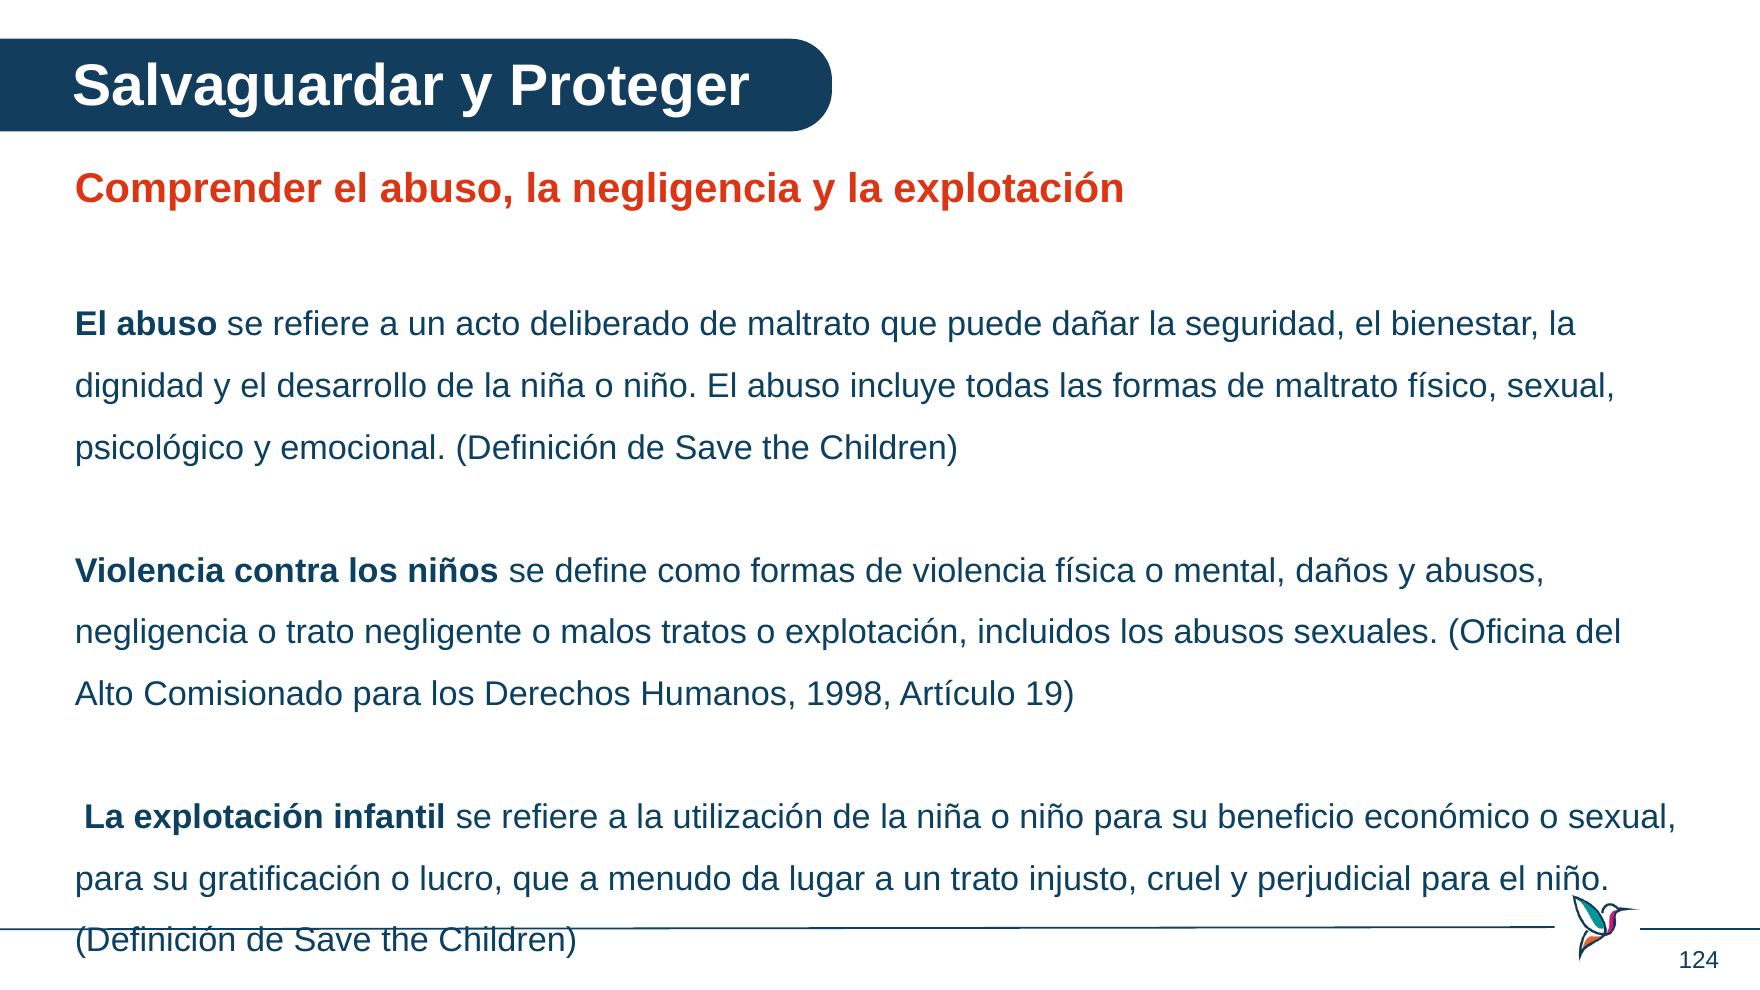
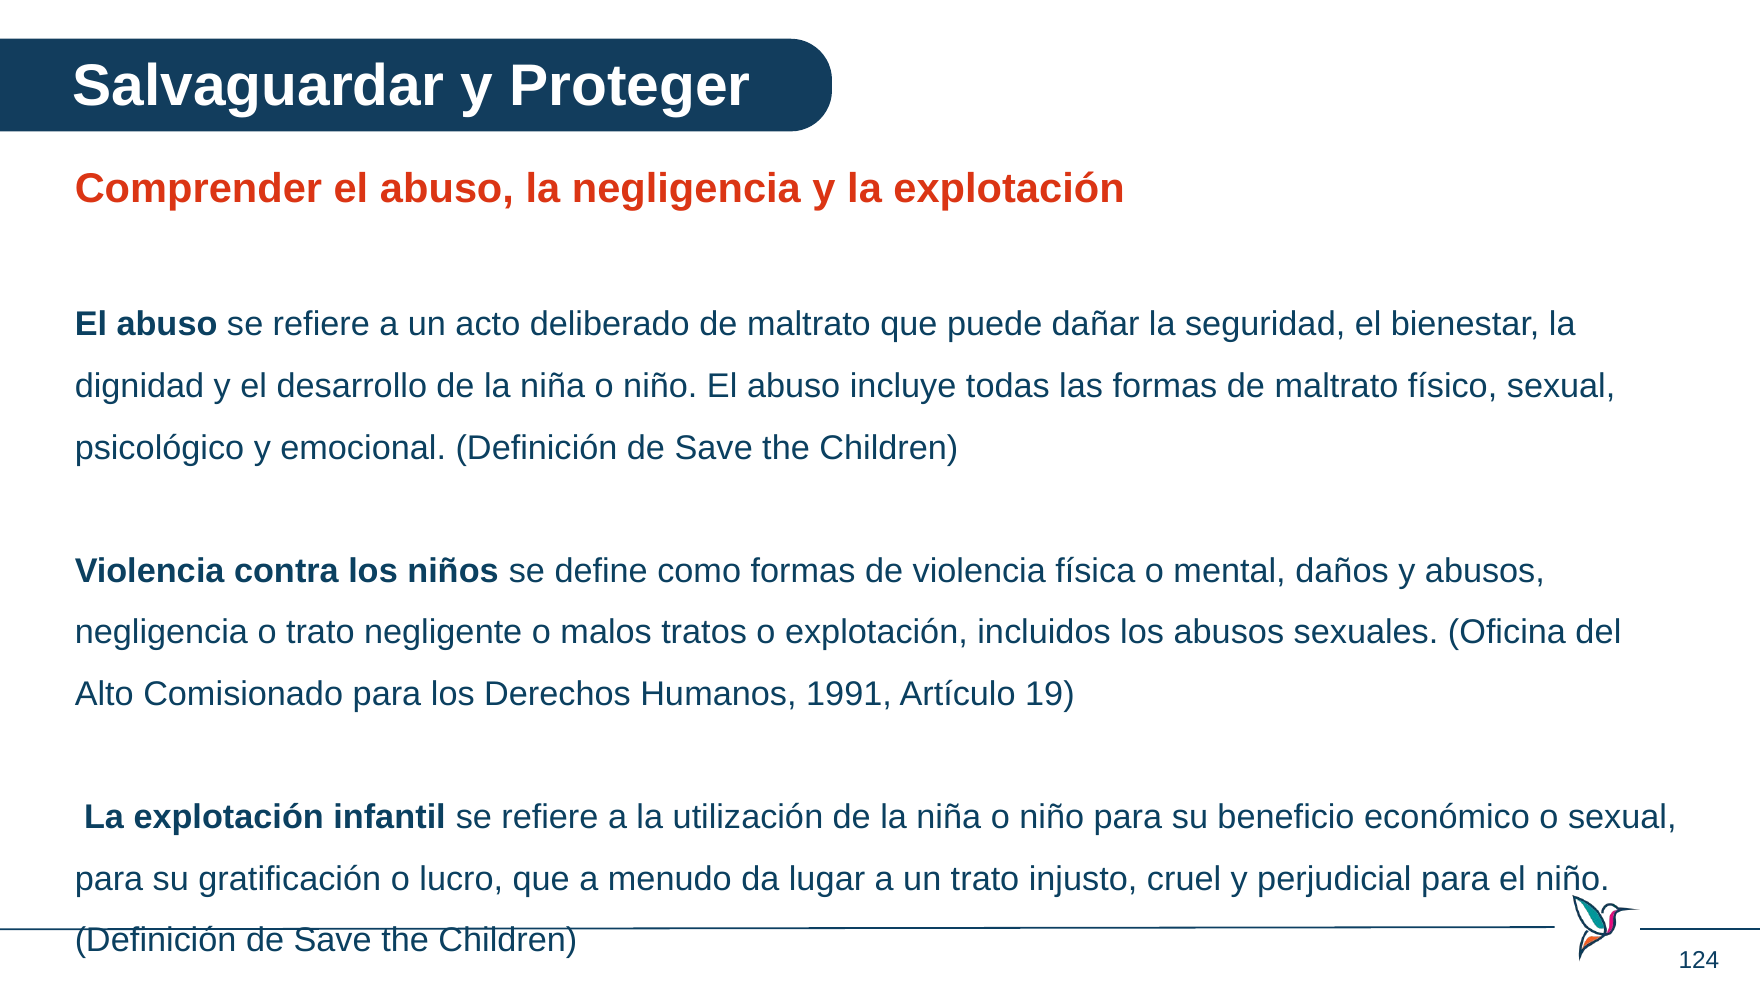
1998: 1998 -> 1991
